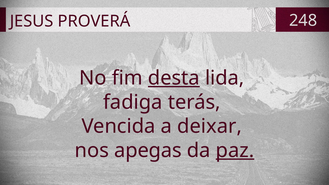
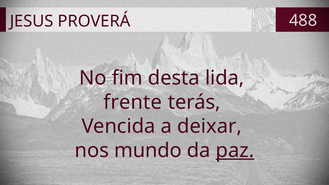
248: 248 -> 488
desta underline: present -> none
fadiga: fadiga -> frente
apegas: apegas -> mundo
